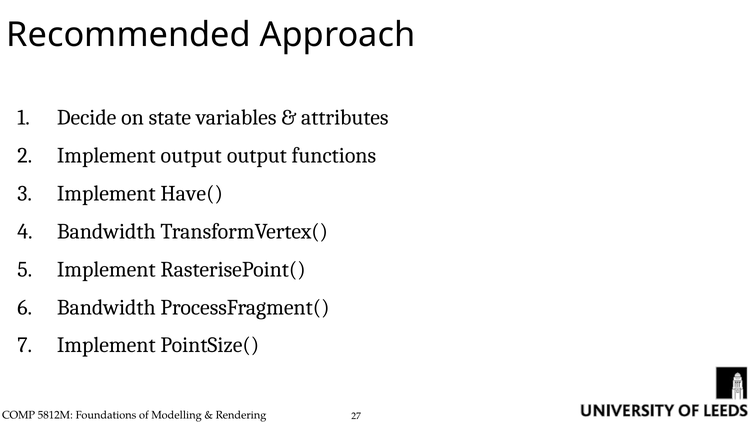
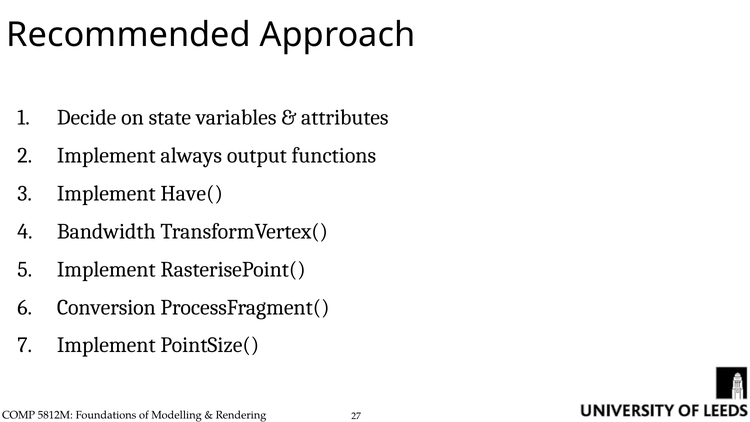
Implement output: output -> always
Bandwidth at (106, 307): Bandwidth -> Conversion
